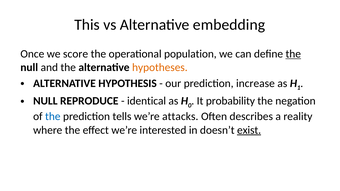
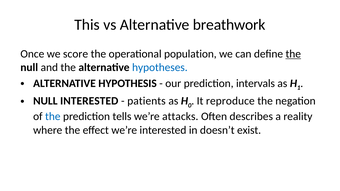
embedding: embedding -> breathwork
hypotheses colour: orange -> blue
increase: increase -> intervals
NULL REPRODUCE: REPRODUCE -> INTERESTED
identical: identical -> patients
probability: probability -> reproduce
exist underline: present -> none
